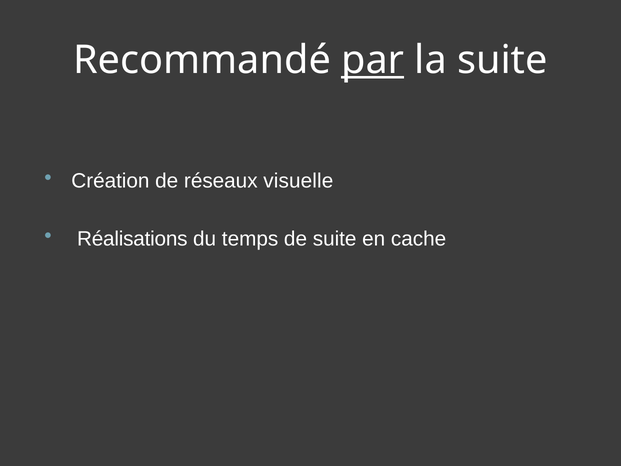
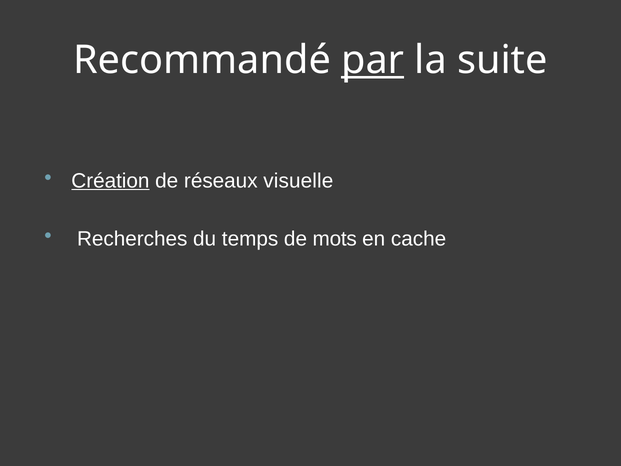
Création underline: none -> present
Réalisations: Réalisations -> Recherches
de suite: suite -> mots
